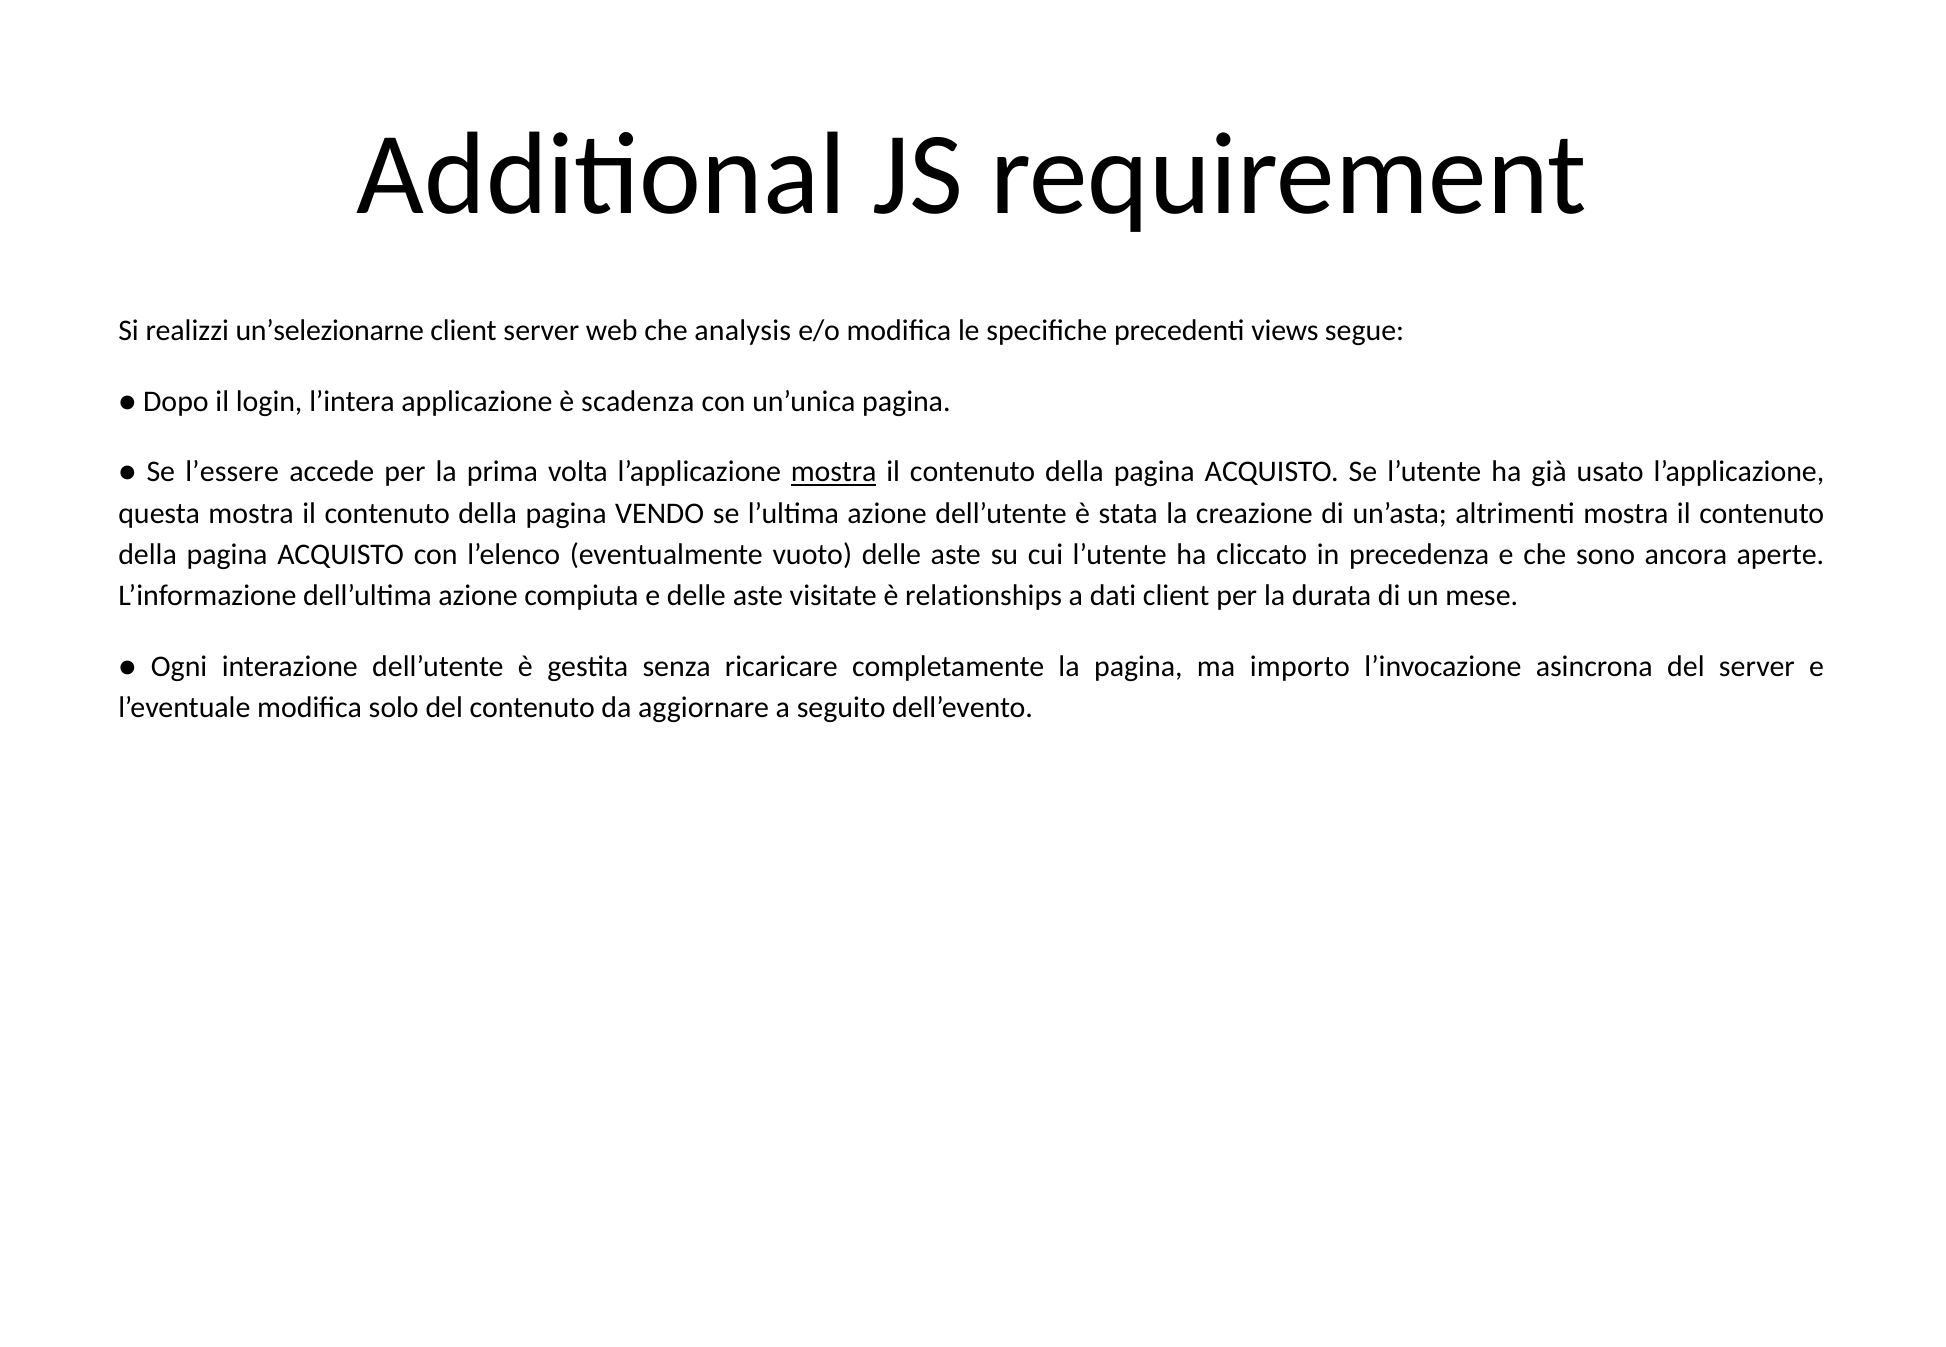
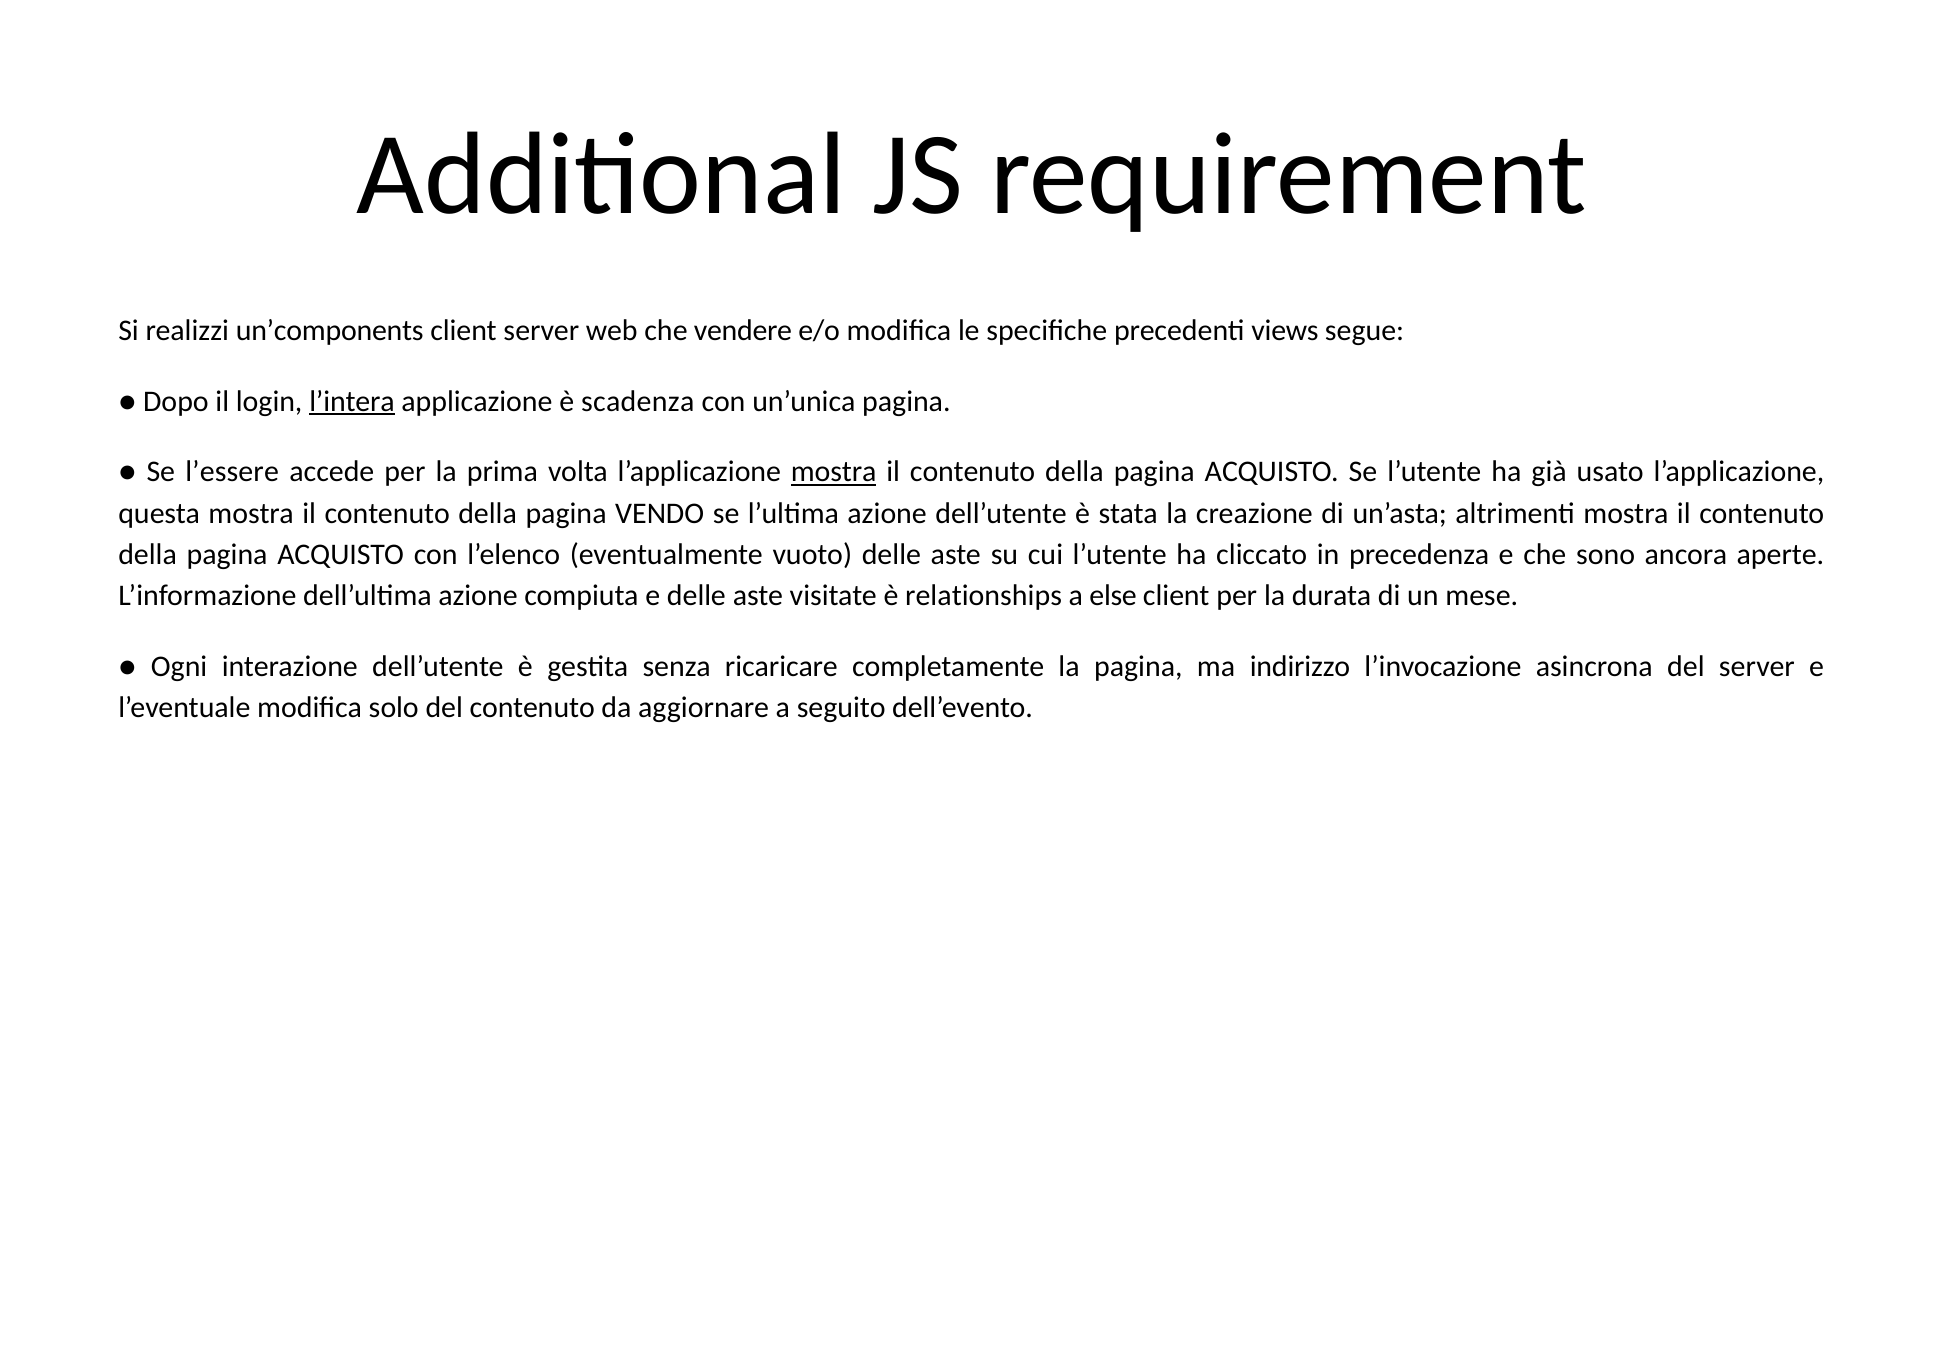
un’selezionarne: un’selezionarne -> un’components
analysis: analysis -> vendere
l’intera underline: none -> present
dati: dati -> else
importo: importo -> indirizzo
